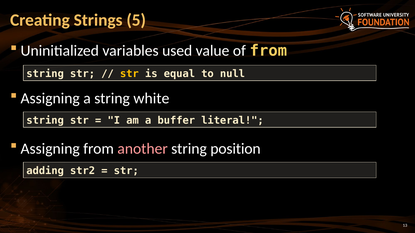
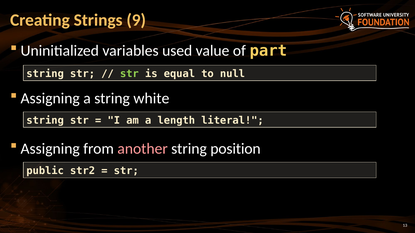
5: 5 -> 9
of from: from -> part
str at (129, 74) colour: yellow -> light green
buffer: buffer -> length
adding: adding -> public
